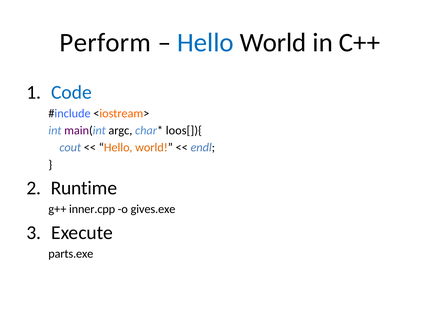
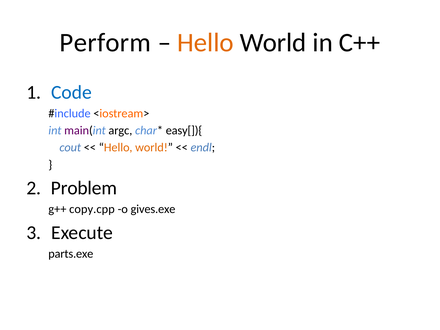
Hello at (205, 43) colour: blue -> orange
loos[]){: loos[]){ -> easy[]){
Runtime: Runtime -> Problem
inner.cpp: inner.cpp -> copy.cpp
